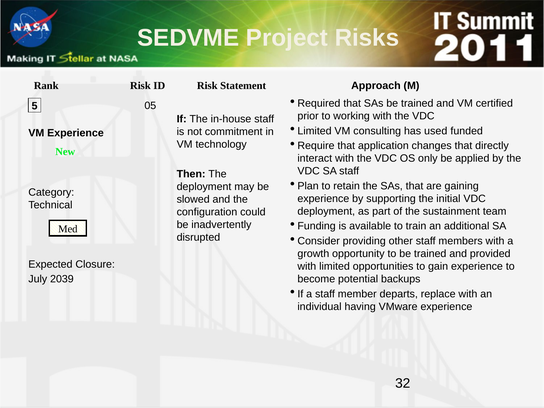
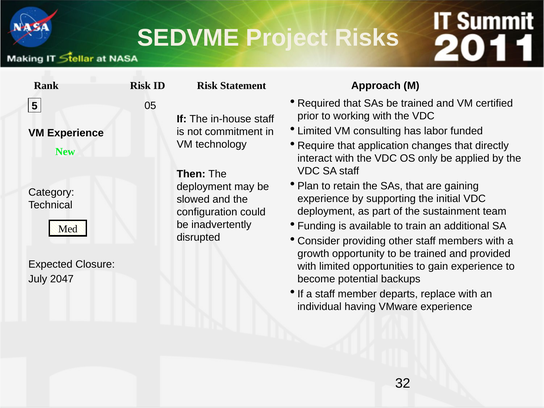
used: used -> labor
2039: 2039 -> 2047
